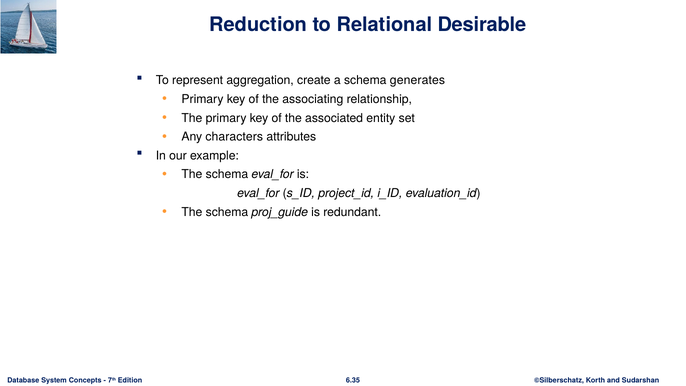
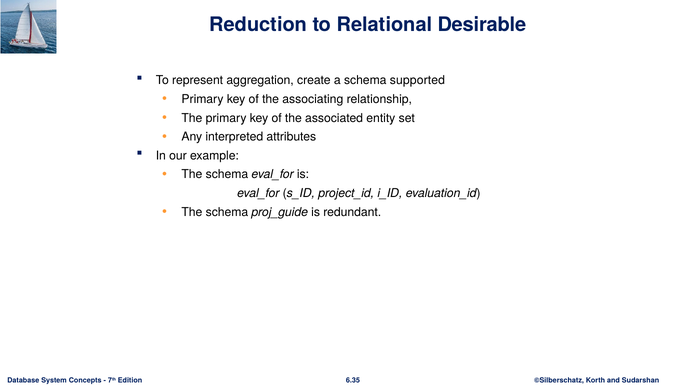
generates: generates -> supported
characters: characters -> interpreted
